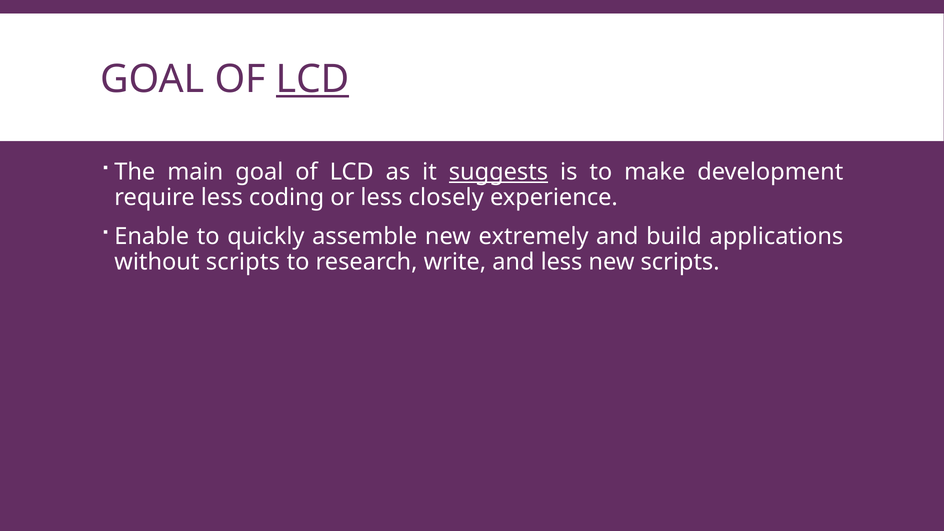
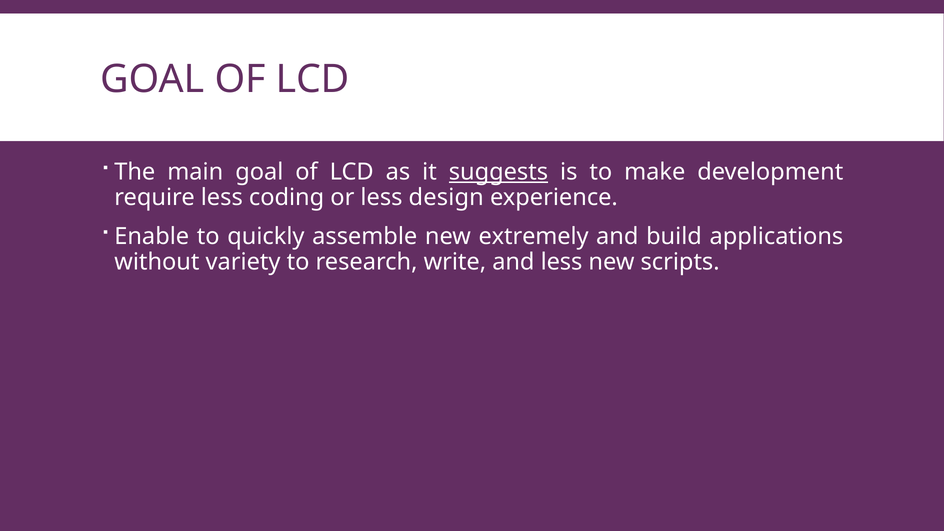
LCD at (313, 79) underline: present -> none
closely: closely -> design
without scripts: scripts -> variety
